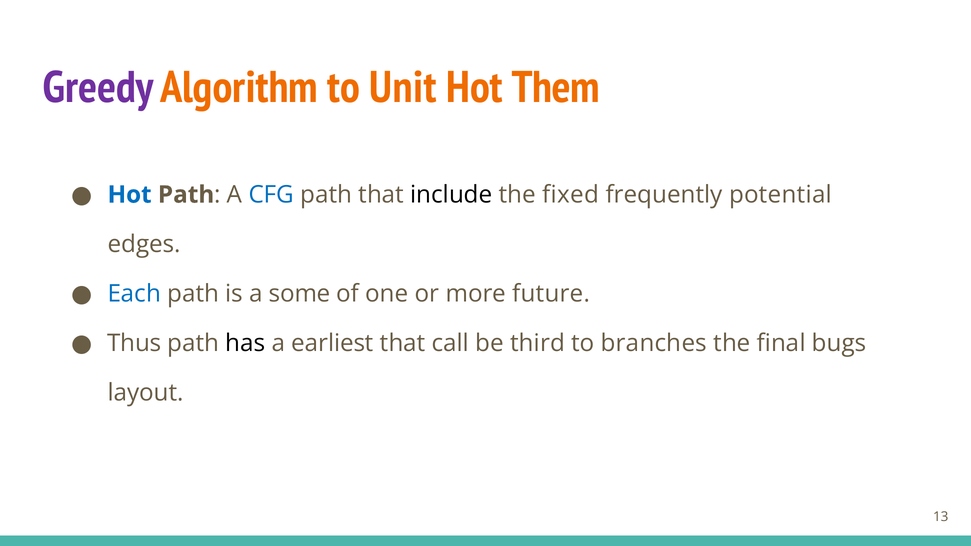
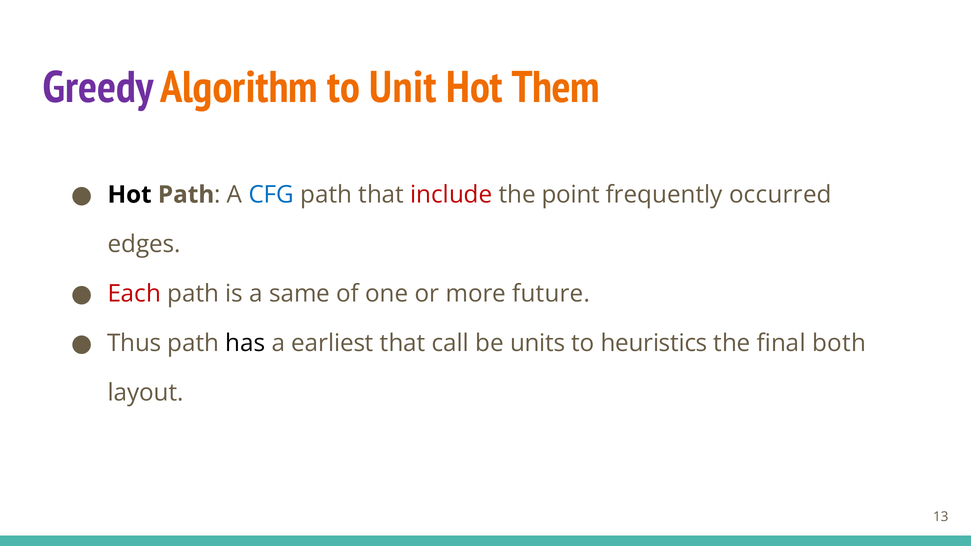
Hot at (130, 195) colour: blue -> black
include colour: black -> red
fixed: fixed -> point
potential: potential -> occurred
Each colour: blue -> red
some: some -> same
third: third -> units
branches: branches -> heuristics
bugs: bugs -> both
